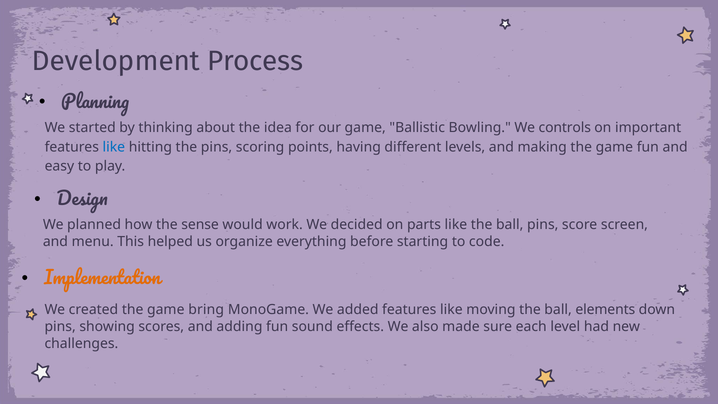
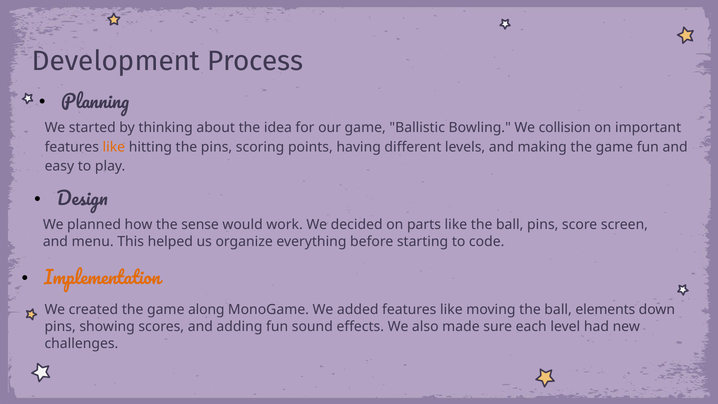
controls: controls -> collision
like at (114, 147) colour: blue -> orange
bring: bring -> along
